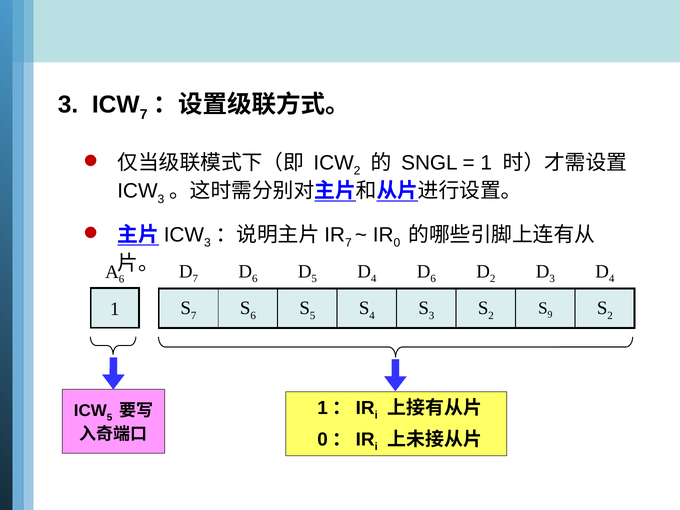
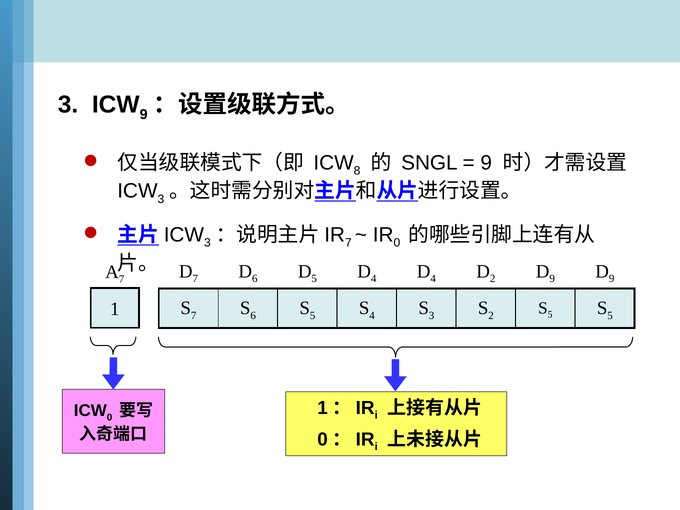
7 at (144, 114): 7 -> 9
2 at (357, 171): 2 -> 8
1 at (486, 163): 1 -> 9
6 at (433, 279): 6 -> 4
3 at (552, 279): 3 -> 9
4 at (612, 279): 4 -> 9
6 at (122, 279): 6 -> 7
9 at (550, 315): 9 -> 5
2 at (610, 315): 2 -> 5
5 at (110, 417): 5 -> 0
